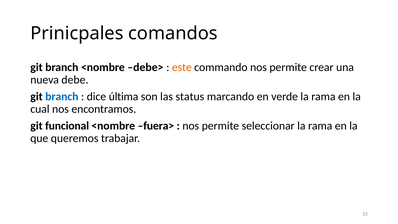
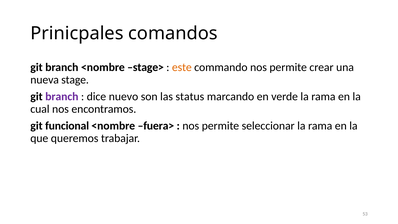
debe>: debe> -> stage>
debe: debe -> stage
branch at (62, 97) colour: blue -> purple
última: última -> nuevo
